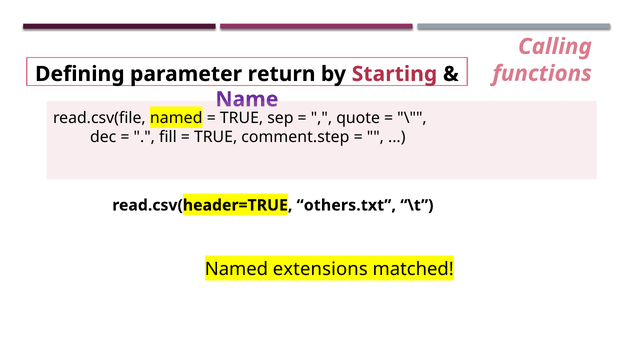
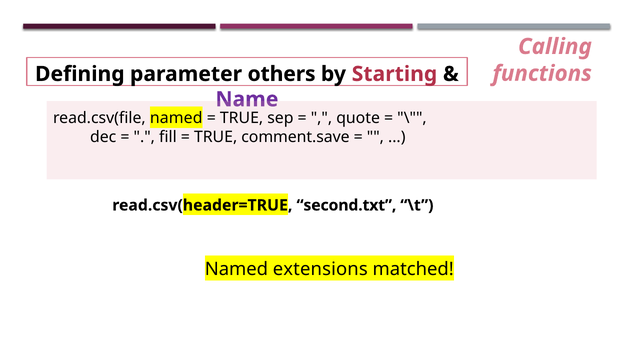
return: return -> others
comment.step: comment.step -> comment.save
others.txt: others.txt -> second.txt
